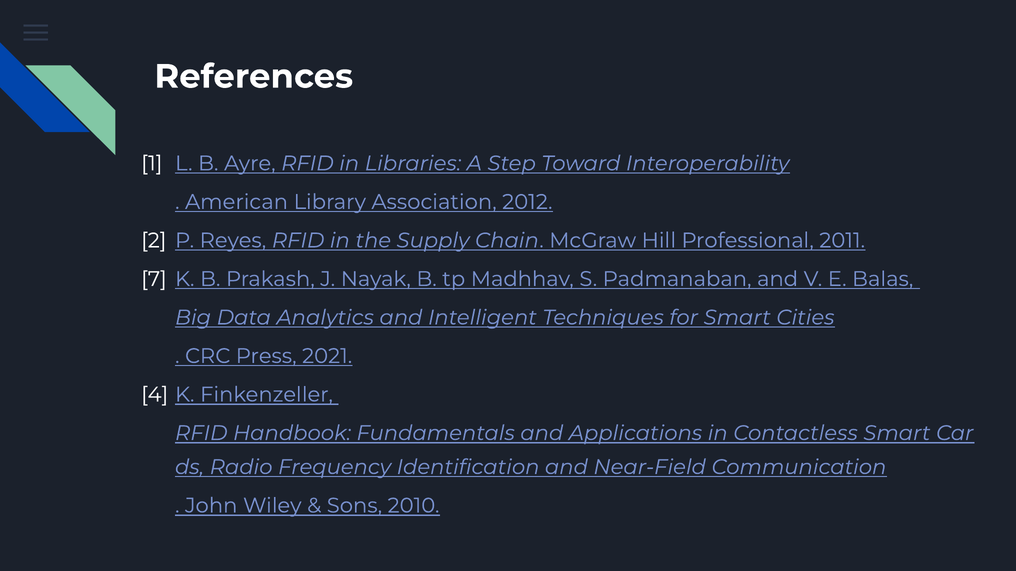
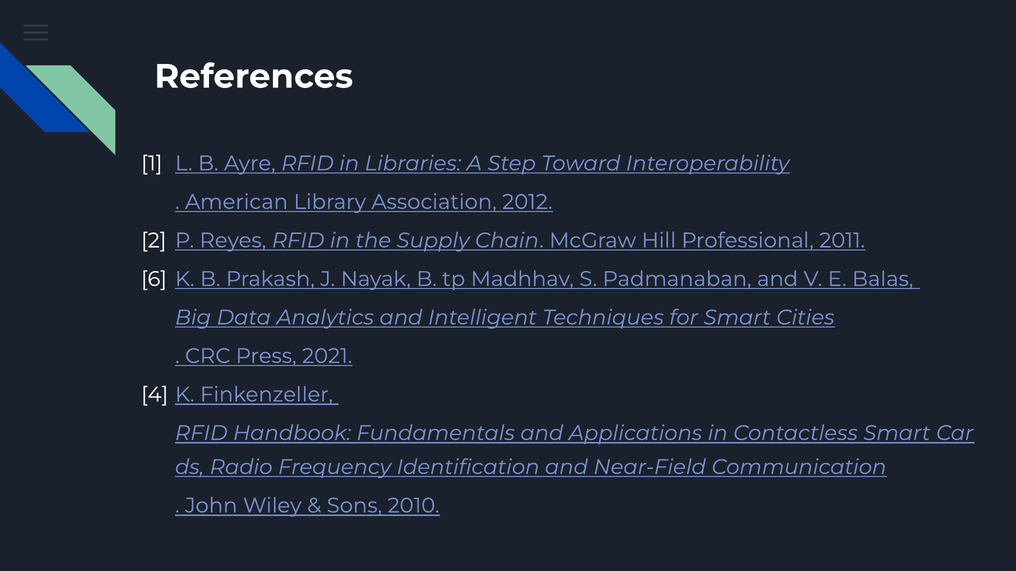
7: 7 -> 6
